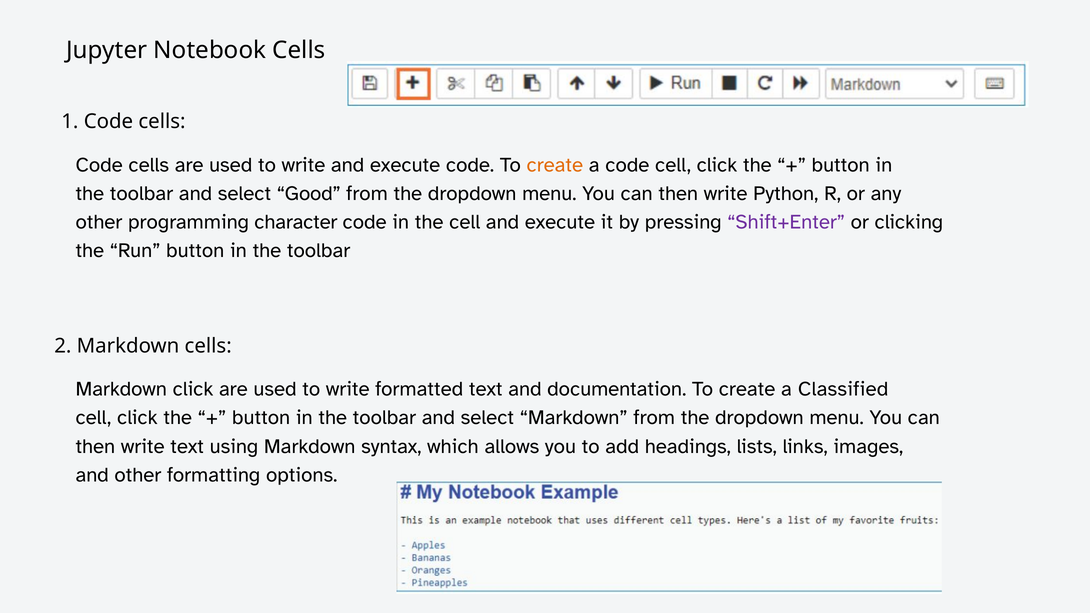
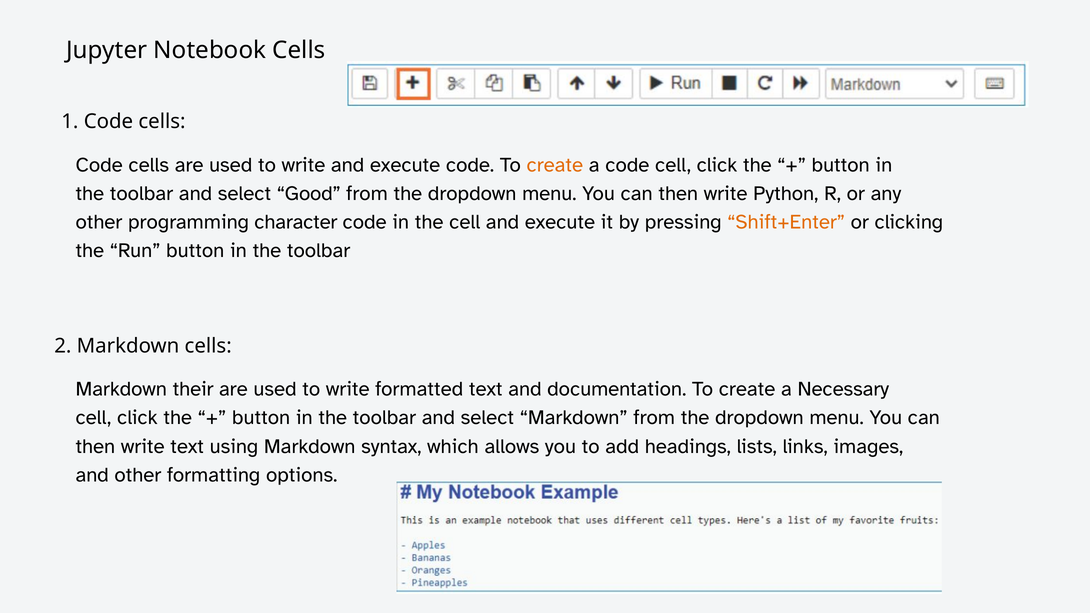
Shift+Enter colour: purple -> orange
Markdown click: click -> their
Classified: Classified -> Necessary
